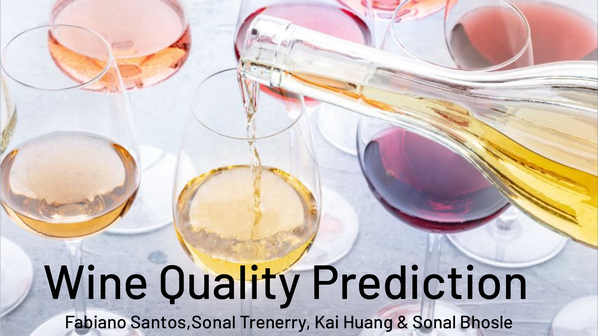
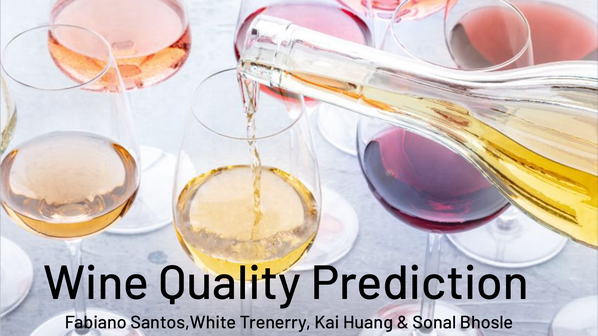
Santos,Sonal: Santos,Sonal -> Santos,White
